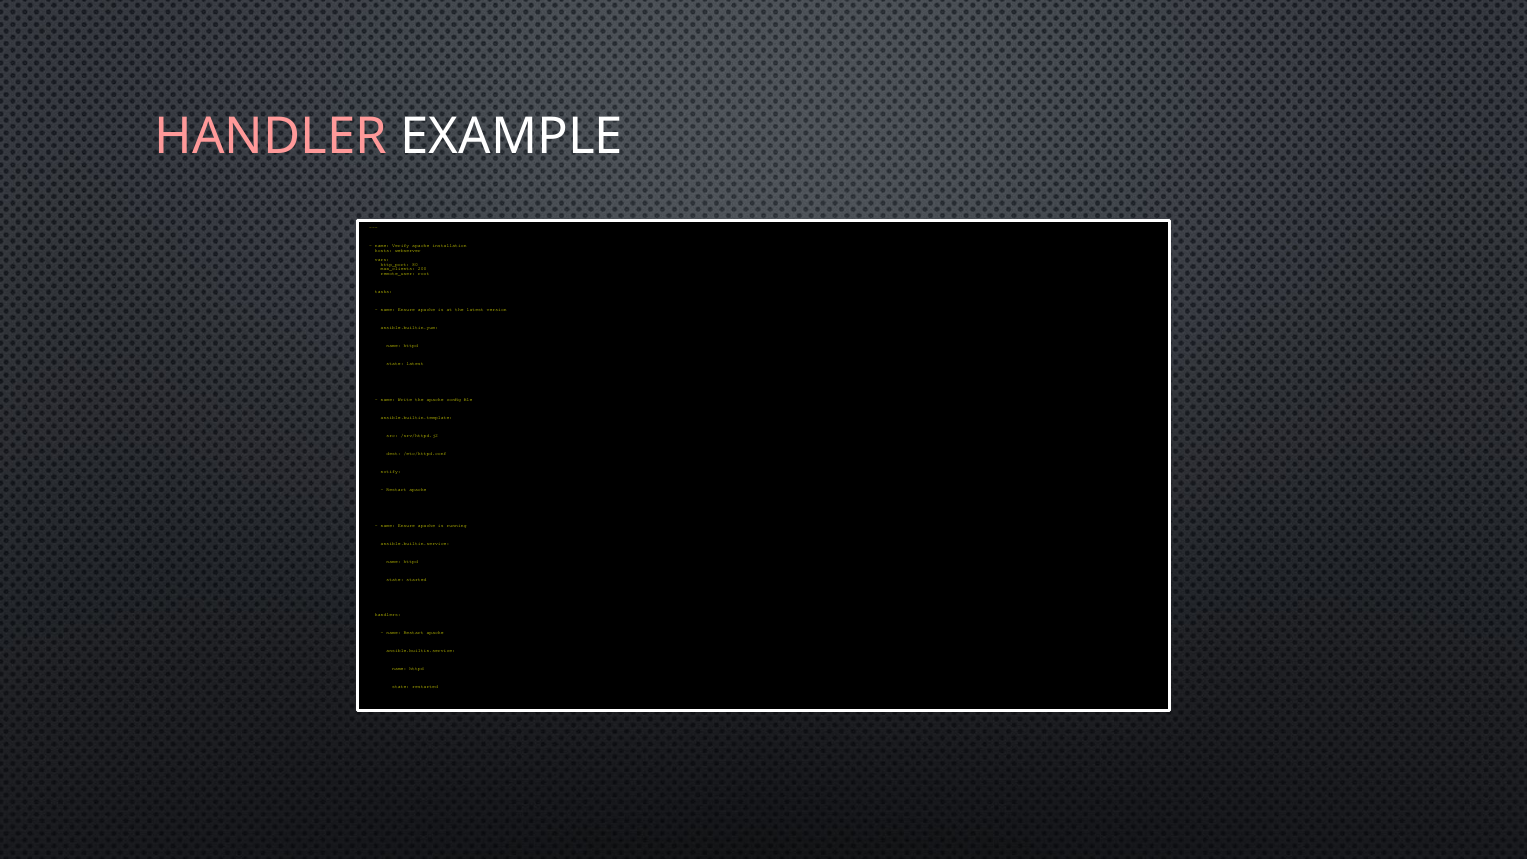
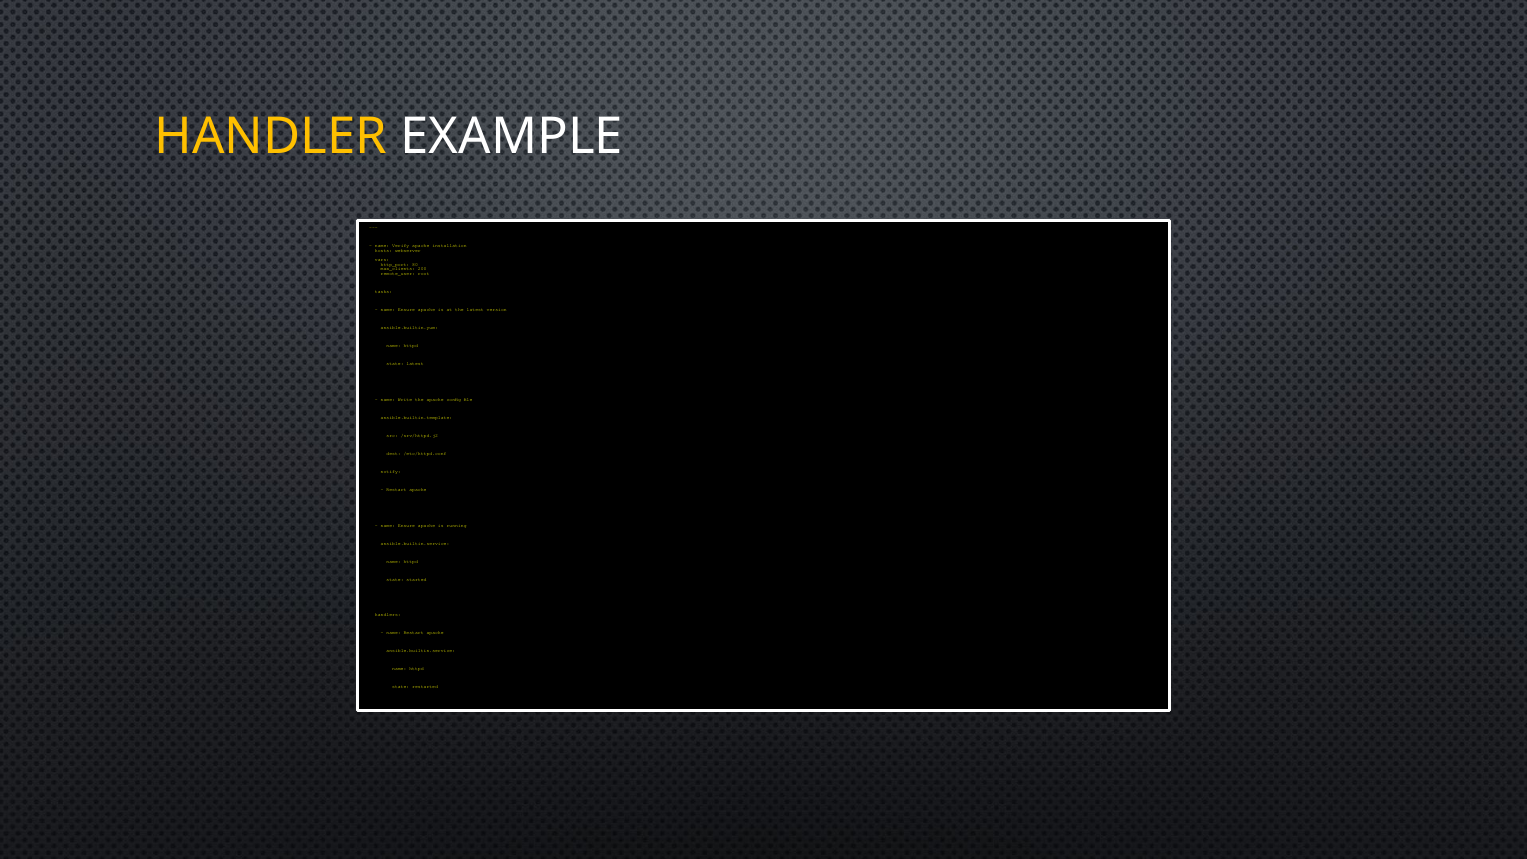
HANDLER colour: pink -> yellow
